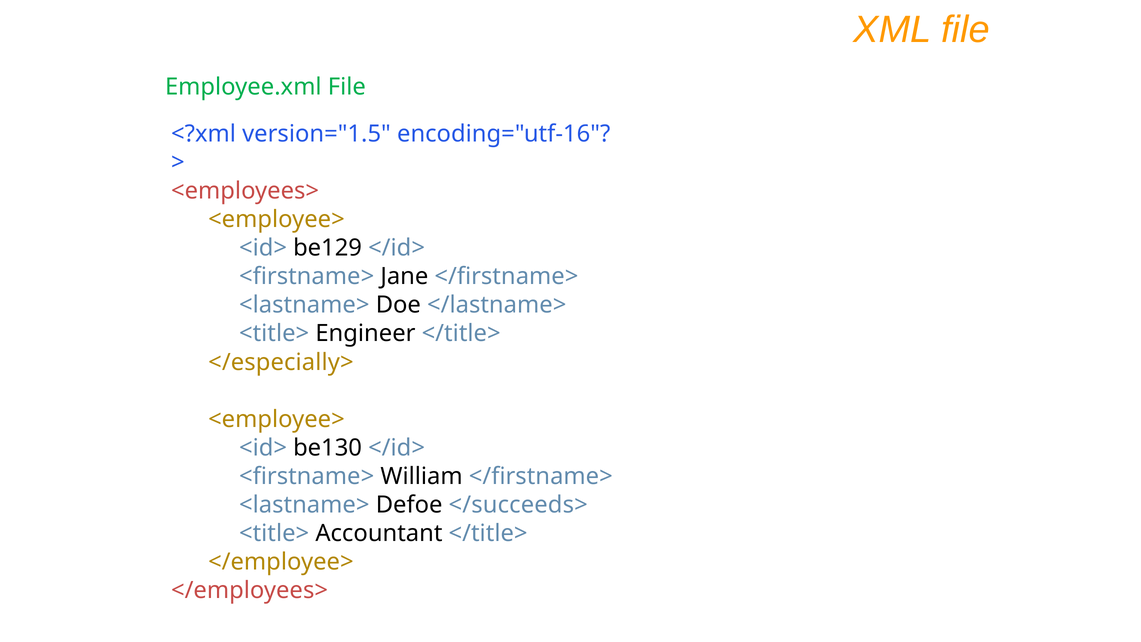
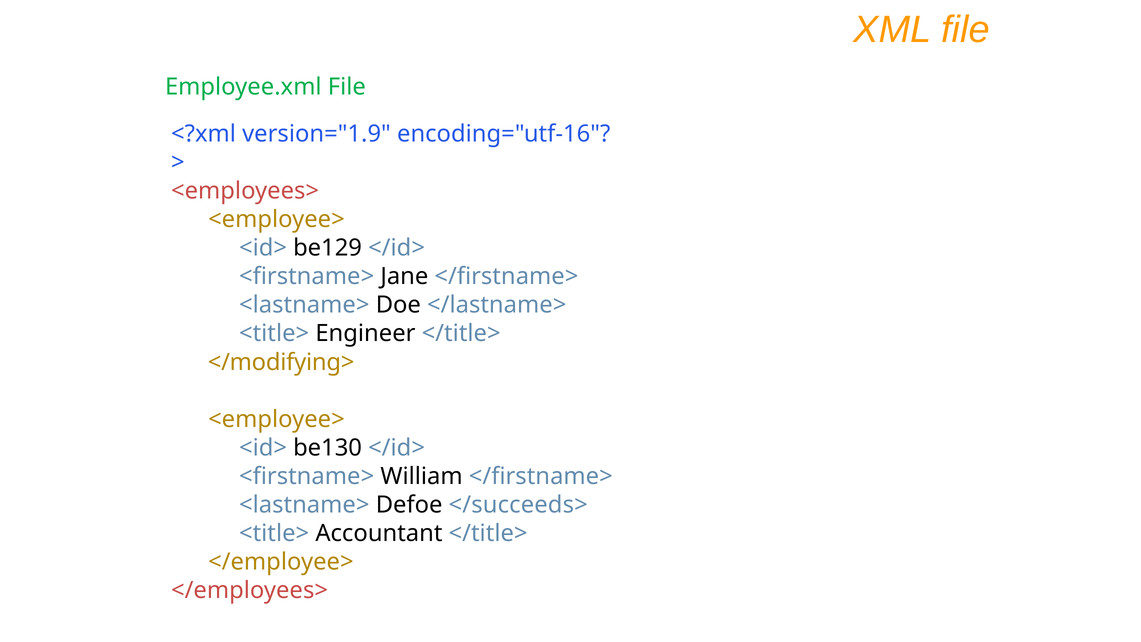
version="1.5: version="1.5 -> version="1.9
</especially>: </especially> -> </modifying>
